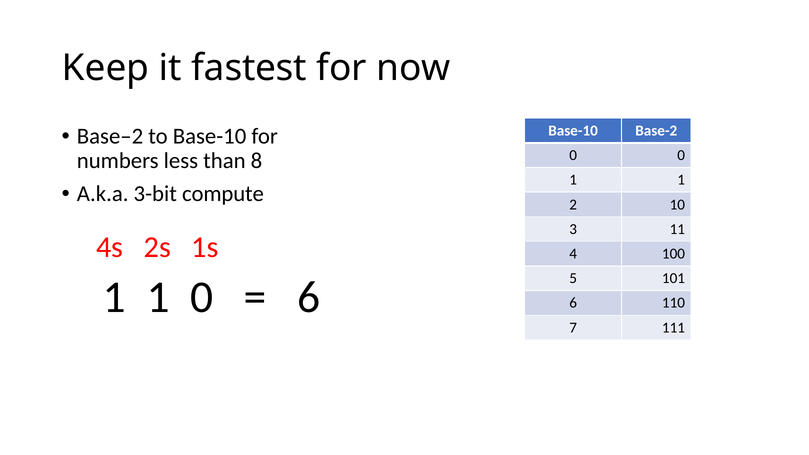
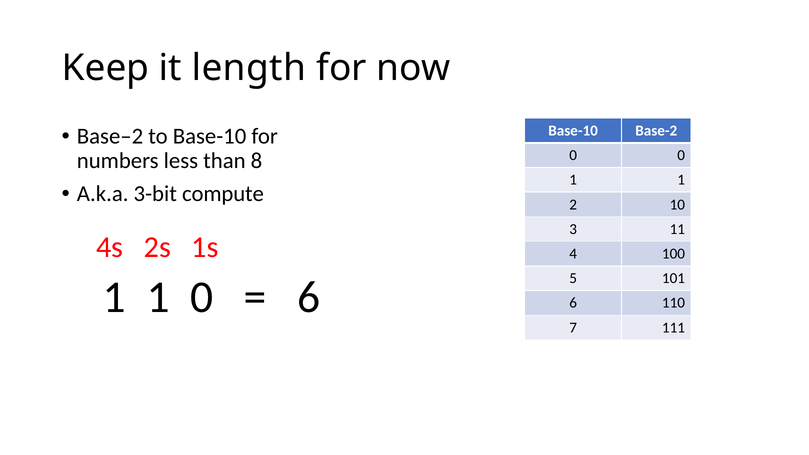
fastest: fastest -> length
